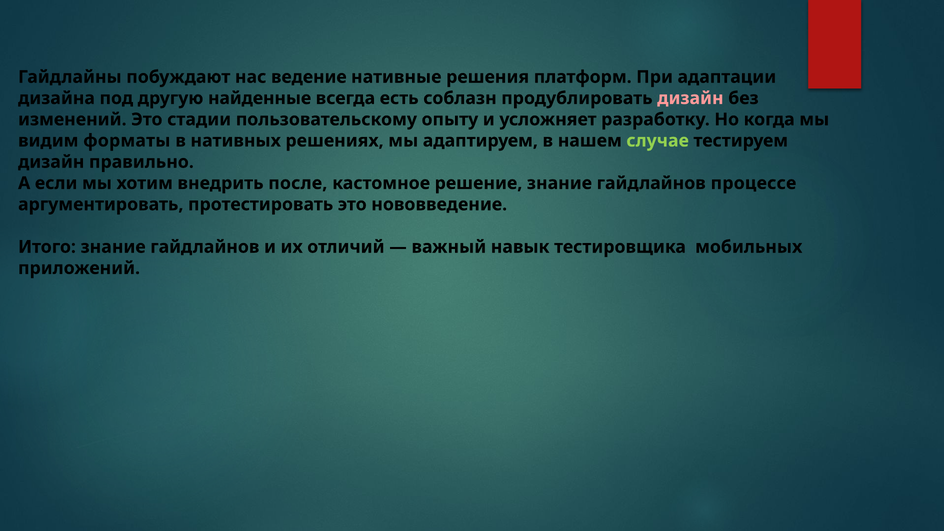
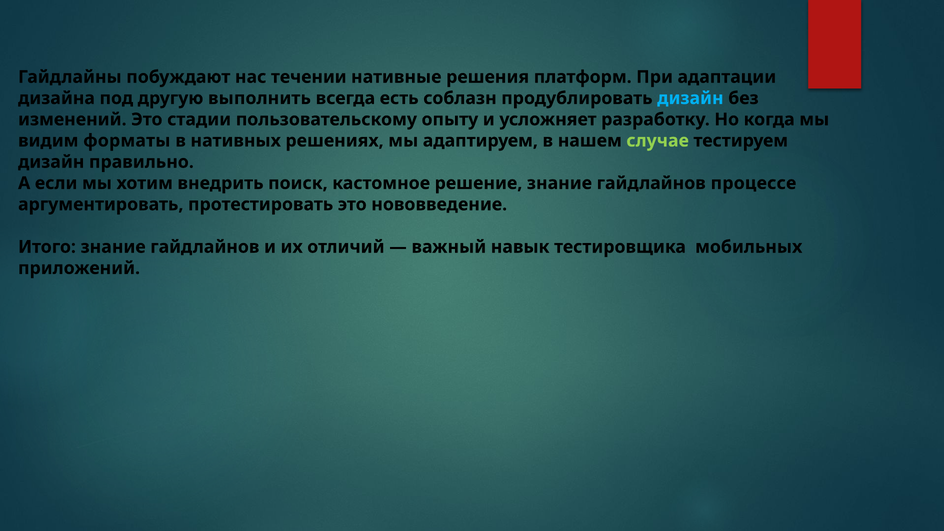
ведение: ведение -> течении
найденные: найденные -> выполнить
дизайн at (690, 98) colour: pink -> light blue
после: после -> поиск
